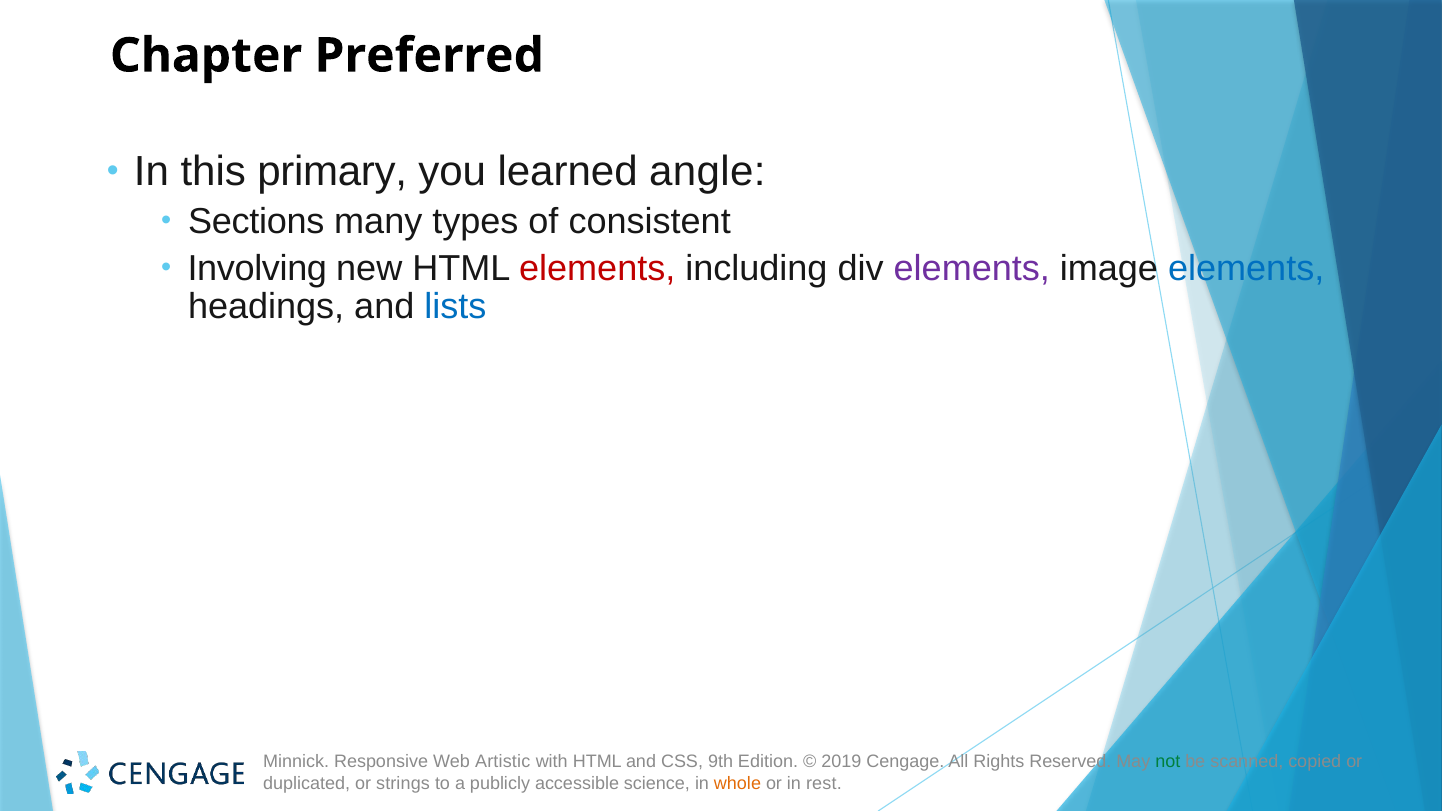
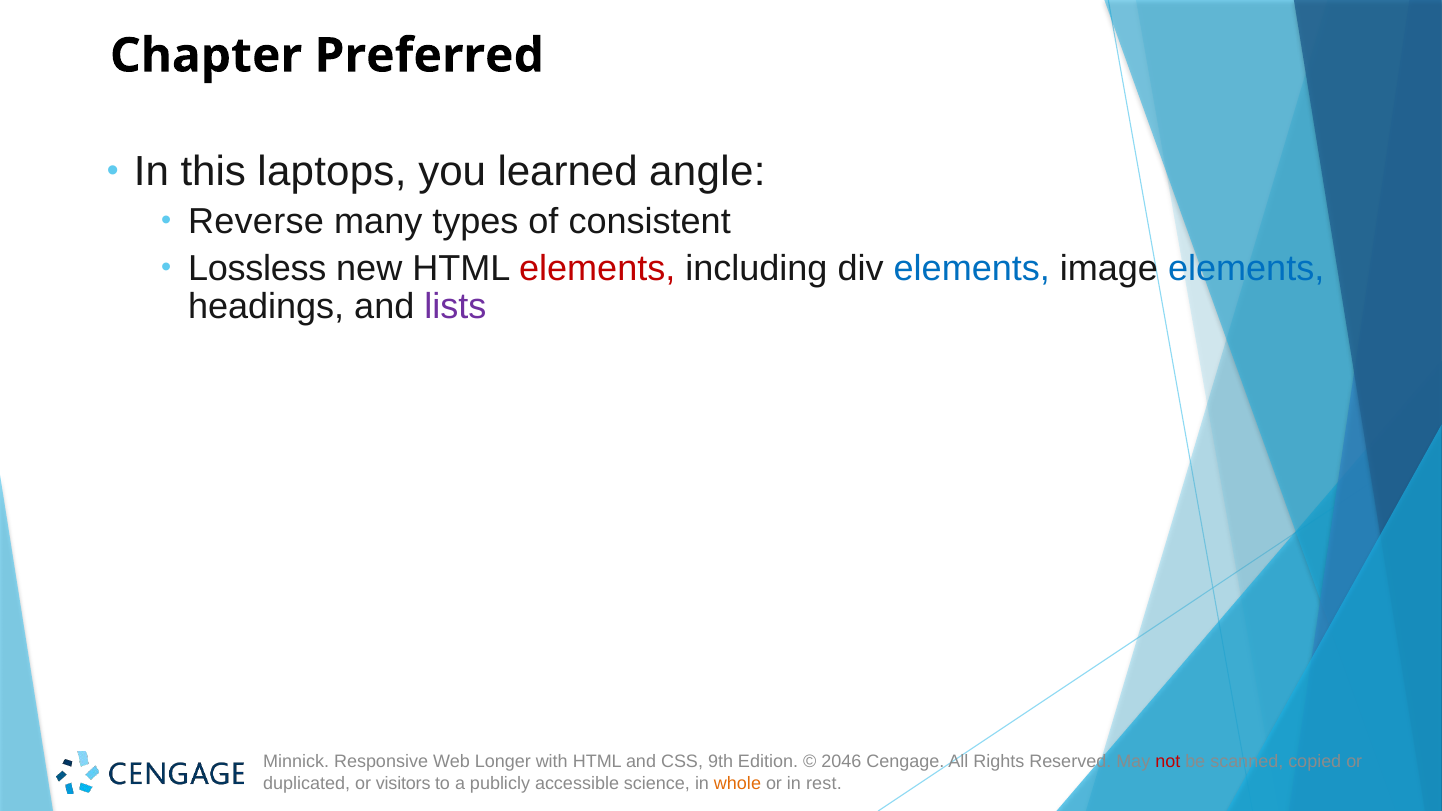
primary: primary -> laptops
Sections: Sections -> Reverse
Involving: Involving -> Lossless
elements at (972, 268) colour: purple -> blue
lists colour: blue -> purple
Artistic: Artistic -> Longer
2019: 2019 -> 2046
not colour: green -> red
strings: strings -> visitors
